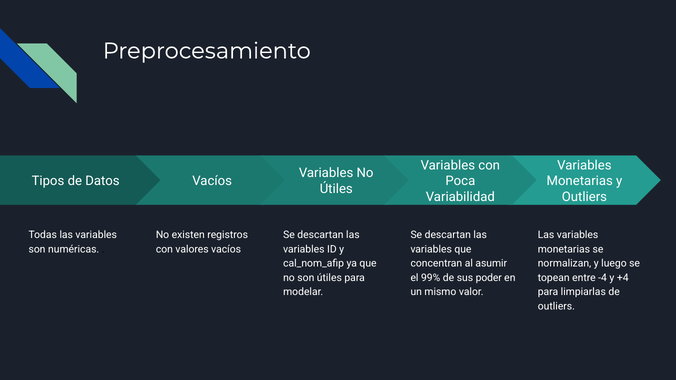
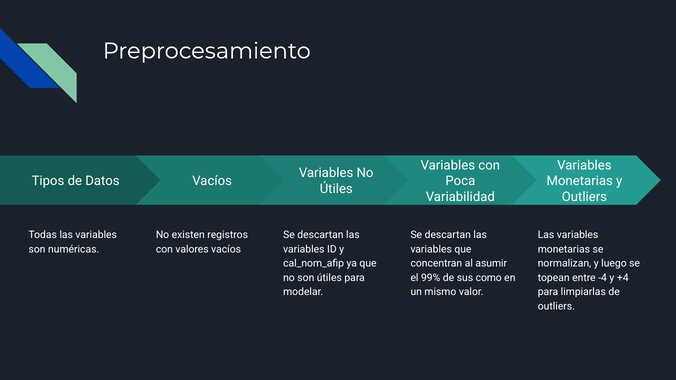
poder: poder -> como
